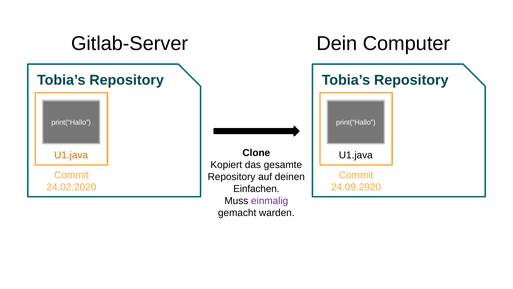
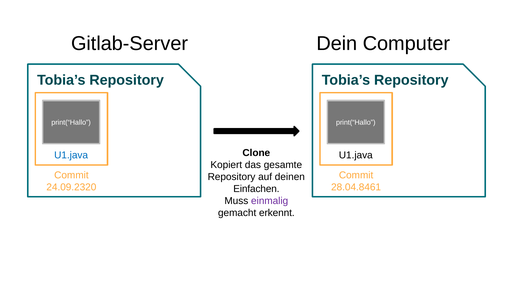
U1.java at (71, 155) colour: orange -> blue
24.02.2020: 24.02.2020 -> 24.09.2320
24.09.2920: 24.09.2920 -> 28.04.8461
warden: warden -> erkennt
